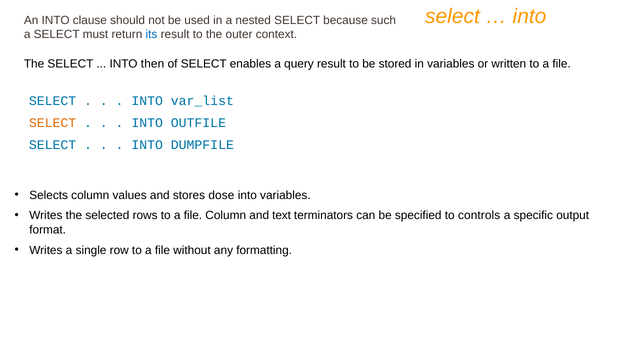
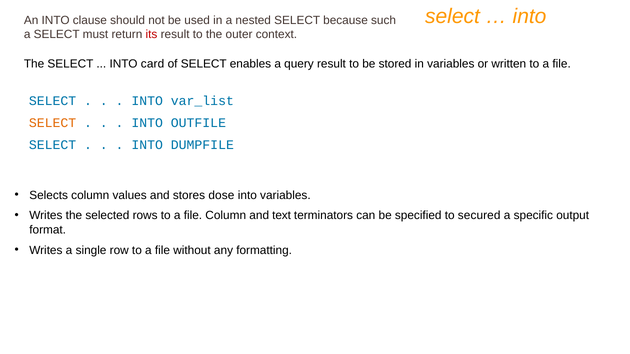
its colour: blue -> red
then: then -> card
controls: controls -> secured
